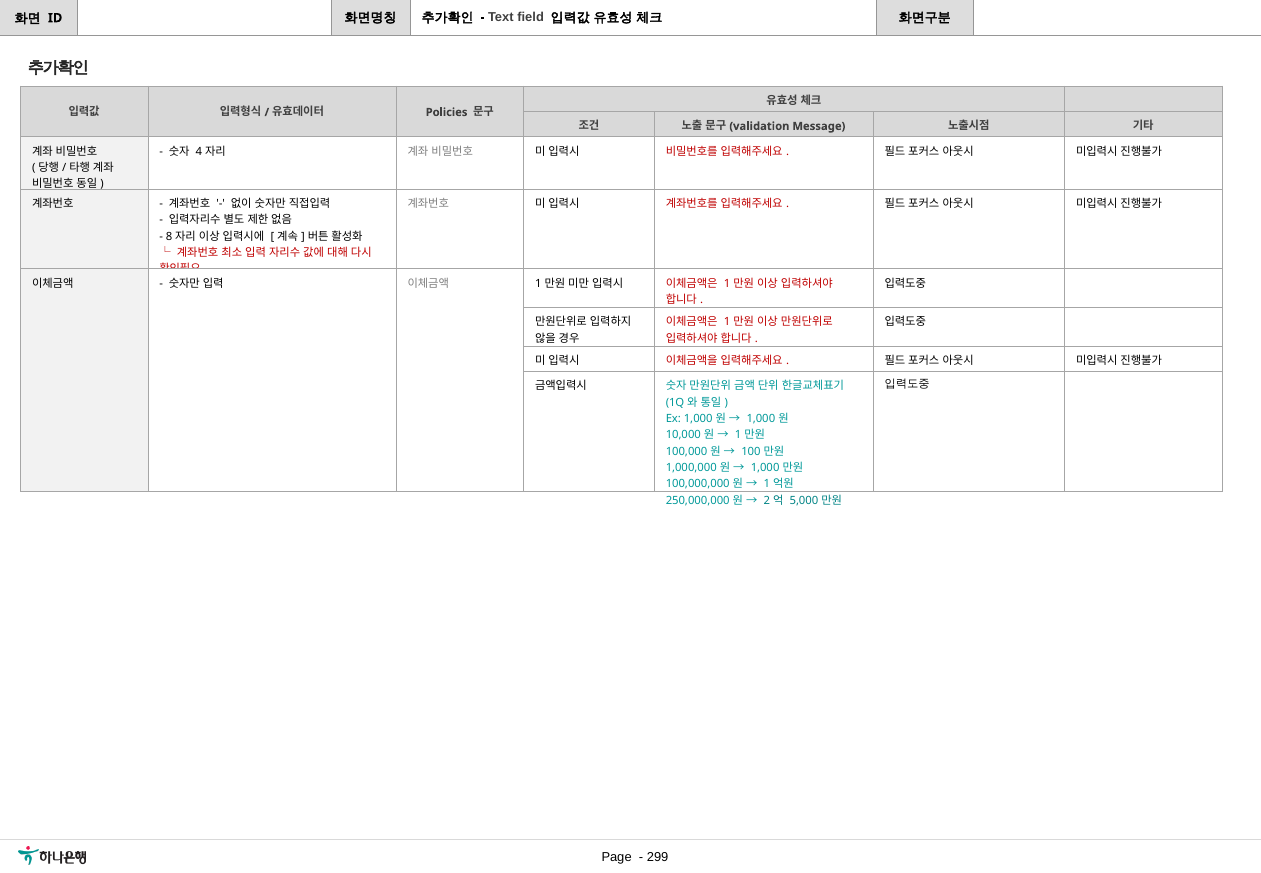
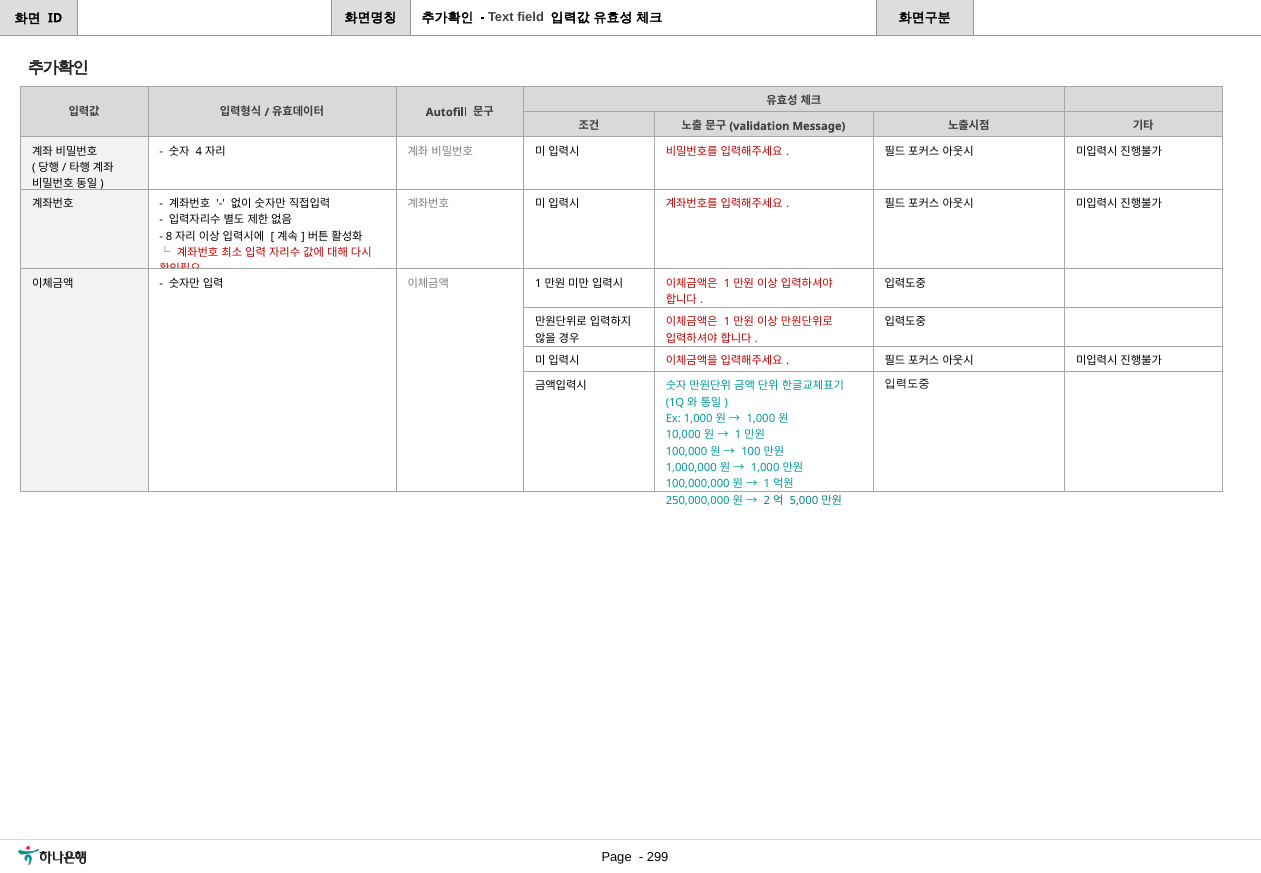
Policies: Policies -> Autofill
